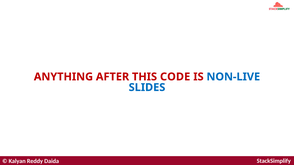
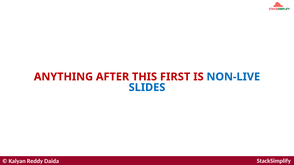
CODE: CODE -> FIRST
